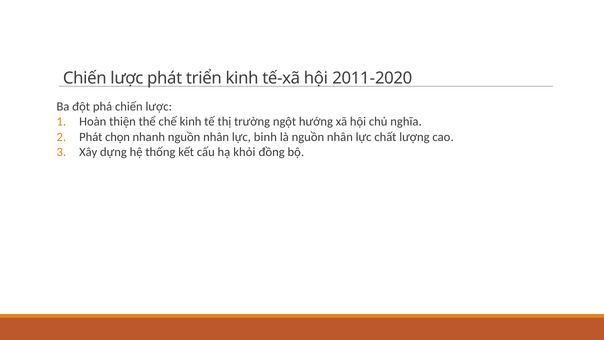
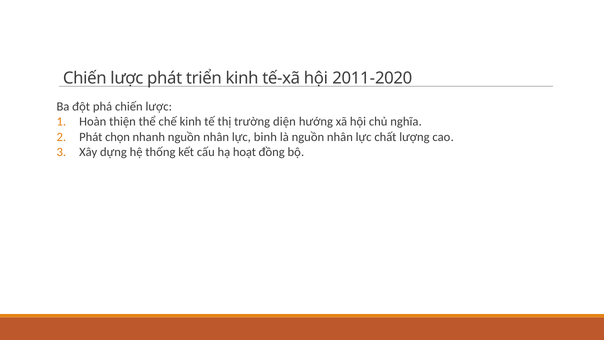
ngột: ngột -> diện
khỏi: khỏi -> hoạt
